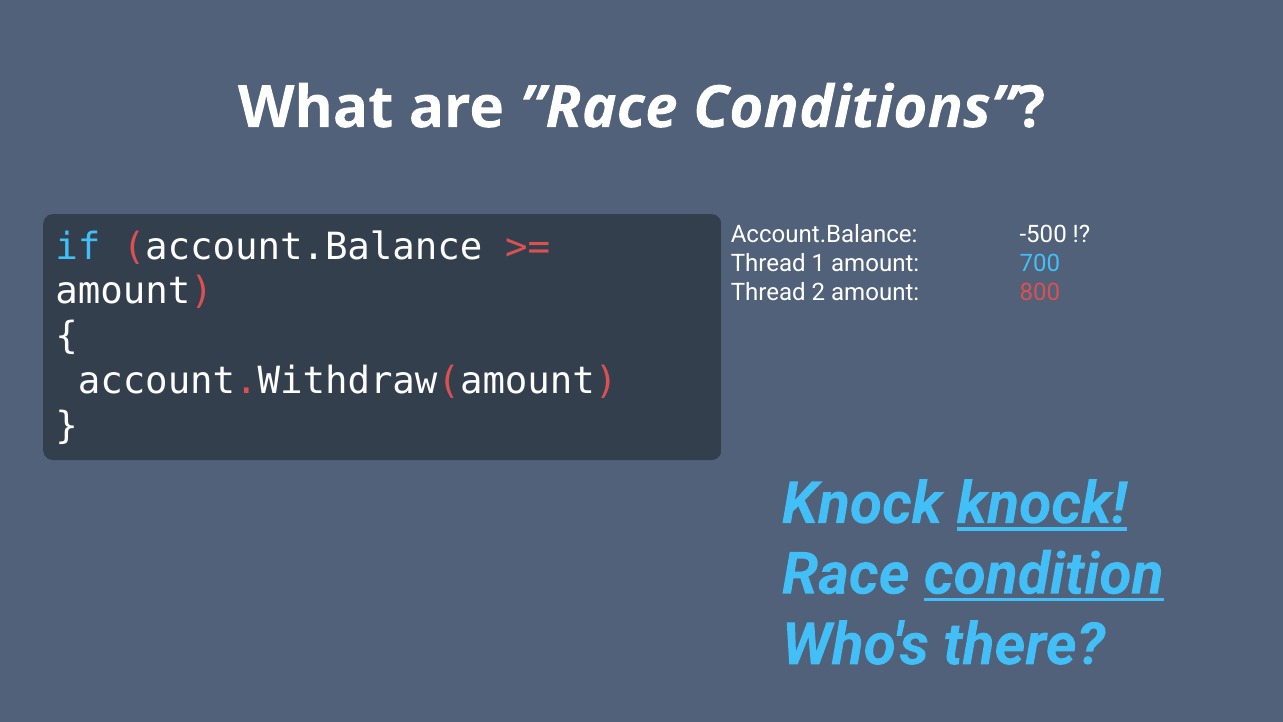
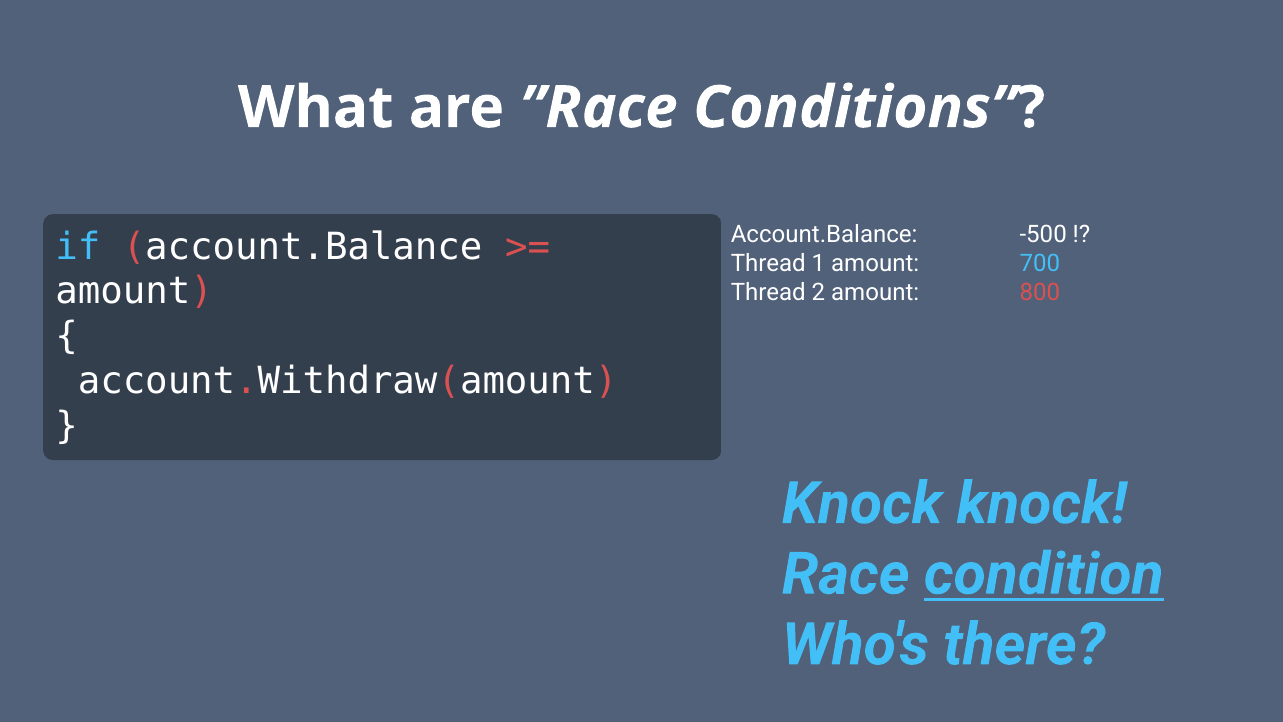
knock at (1042, 504) underline: present -> none
